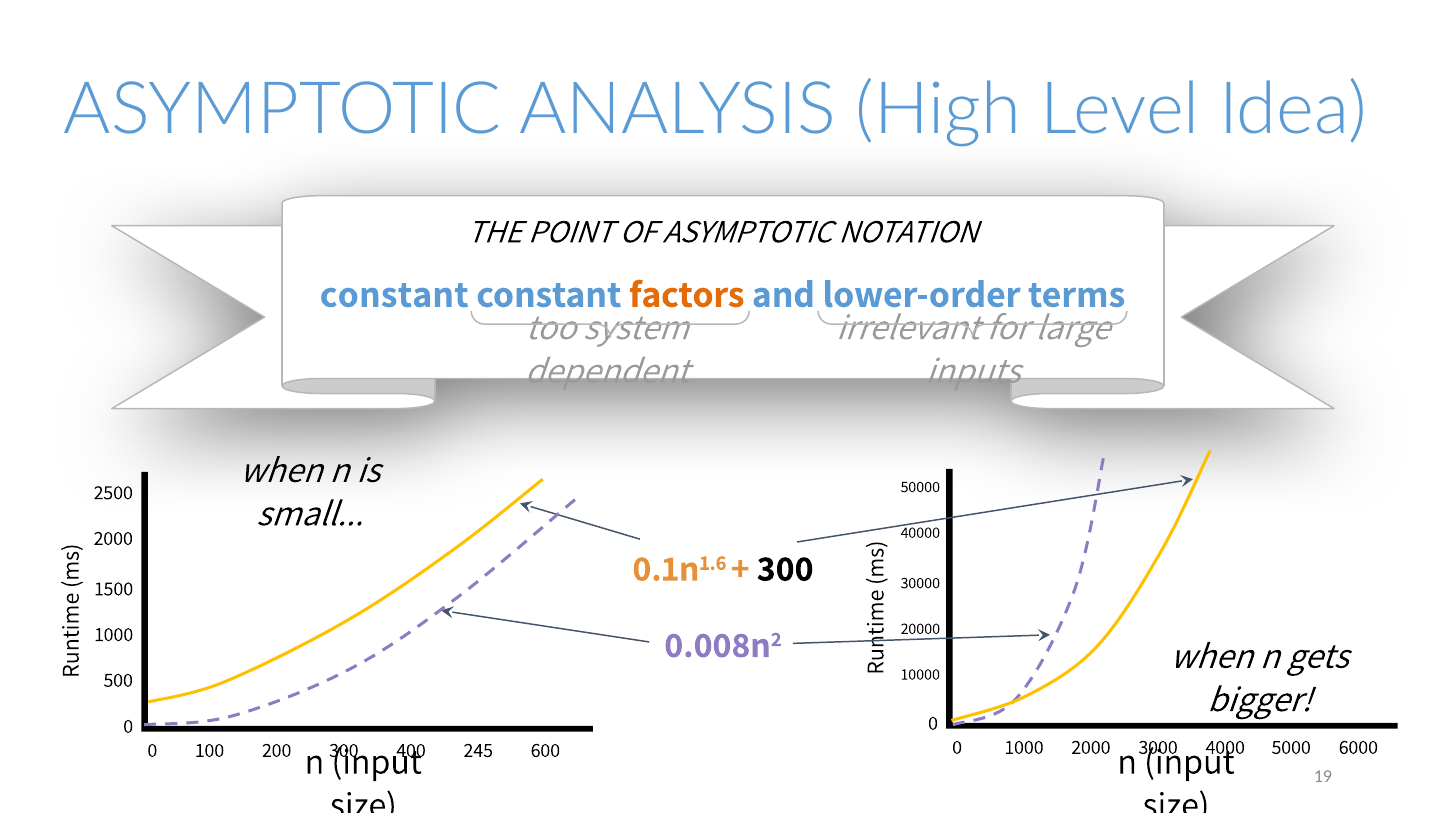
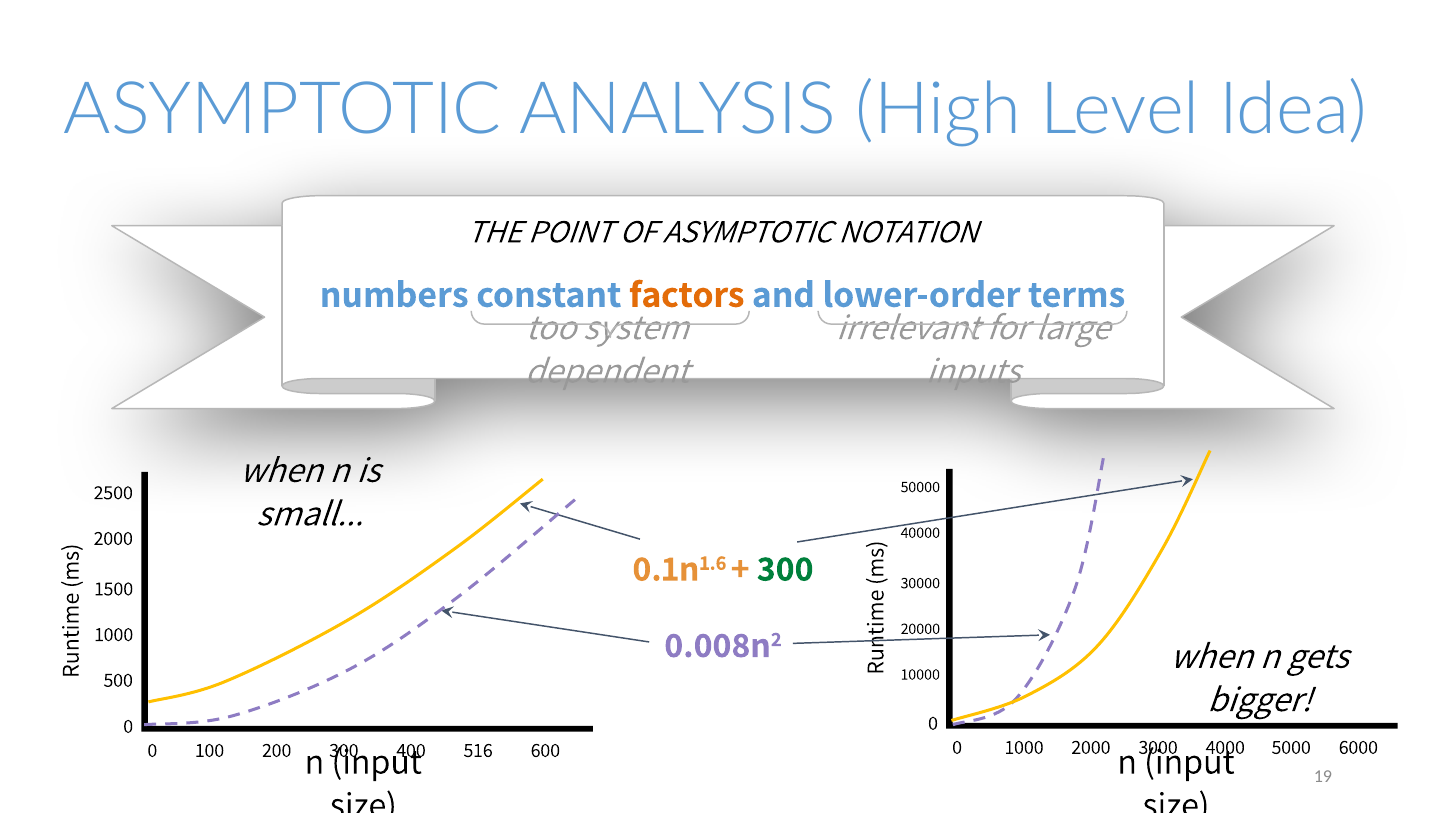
constant at (394, 294): constant -> numbers
300 at (785, 569) colour: black -> green
245: 245 -> 516
